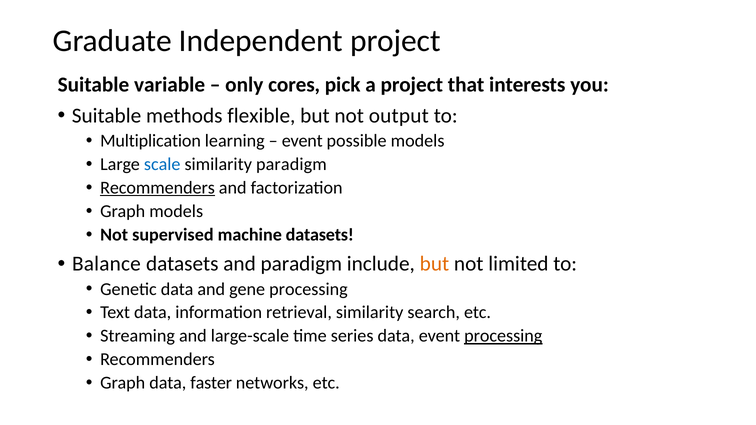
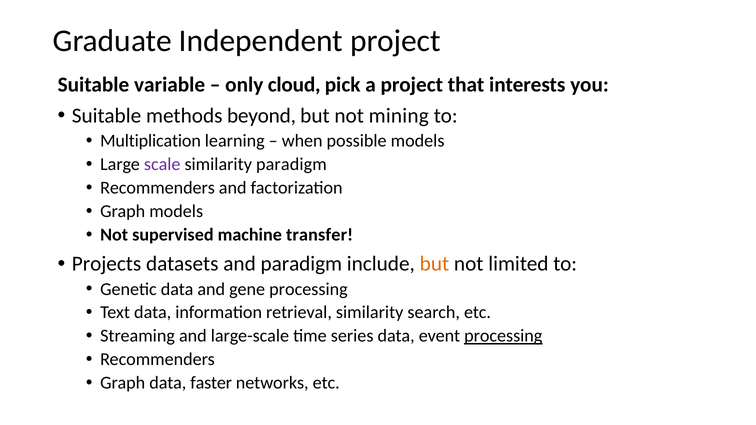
cores: cores -> cloud
flexible: flexible -> beyond
output: output -> mining
event at (302, 141): event -> when
scale colour: blue -> purple
Recommenders at (158, 188) underline: present -> none
machine datasets: datasets -> transfer
Balance: Balance -> Projects
